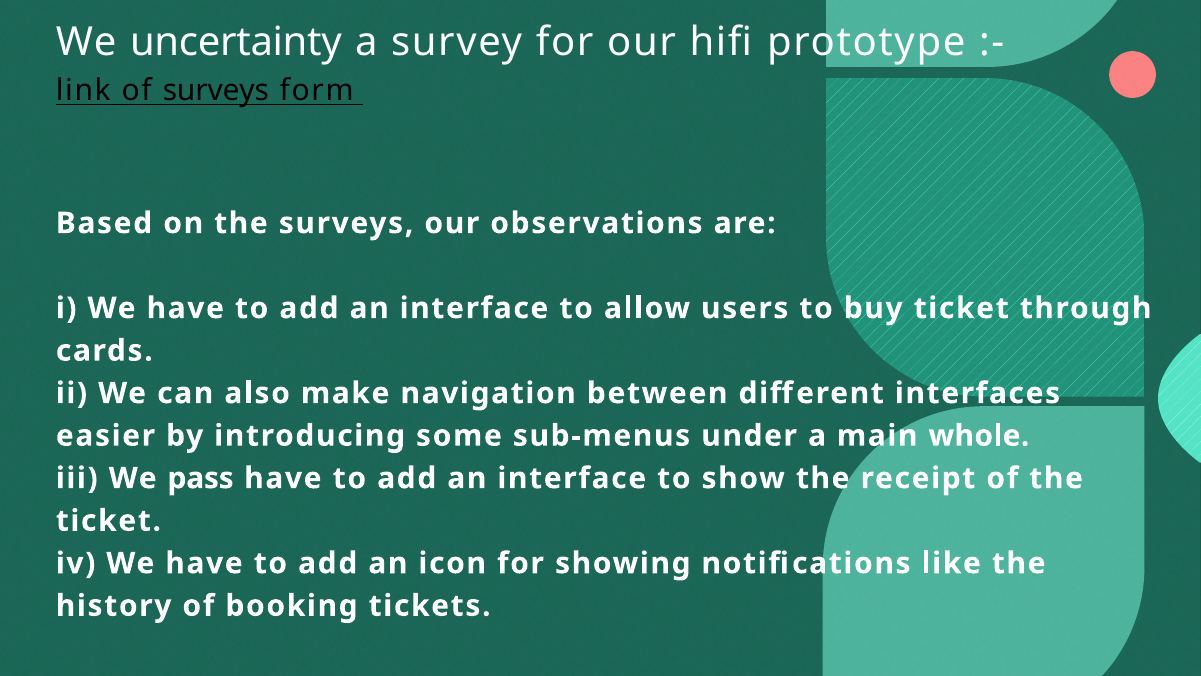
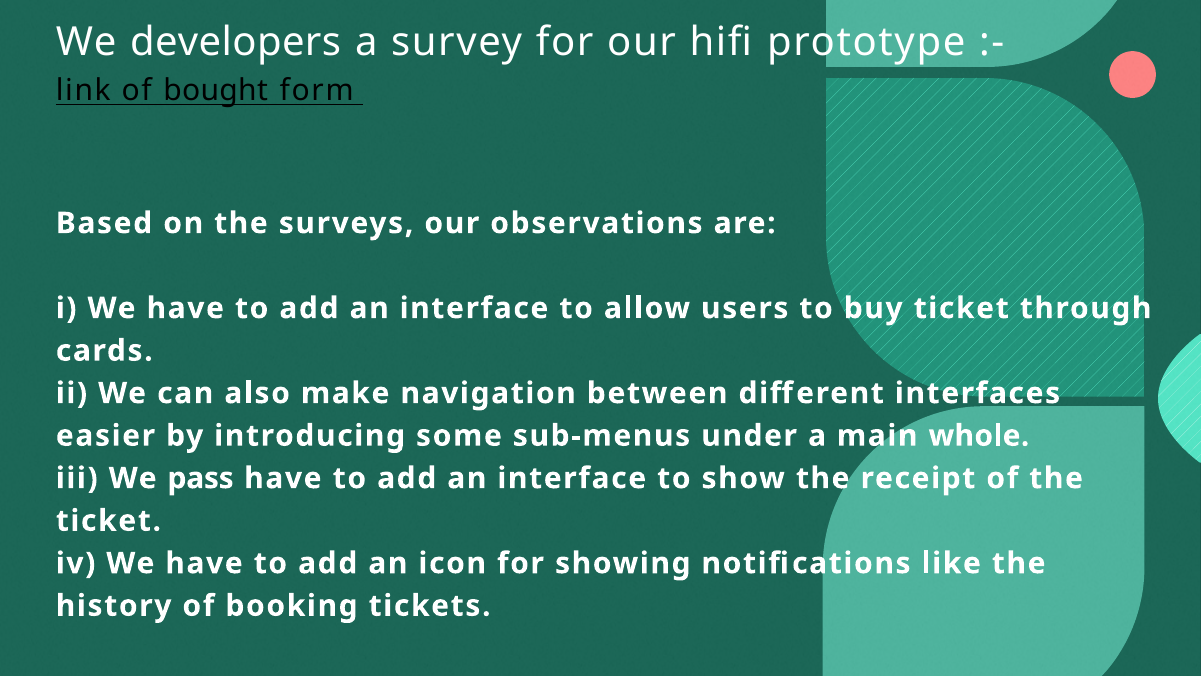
uncertainty: uncertainty -> developers
of surveys: surveys -> bought
